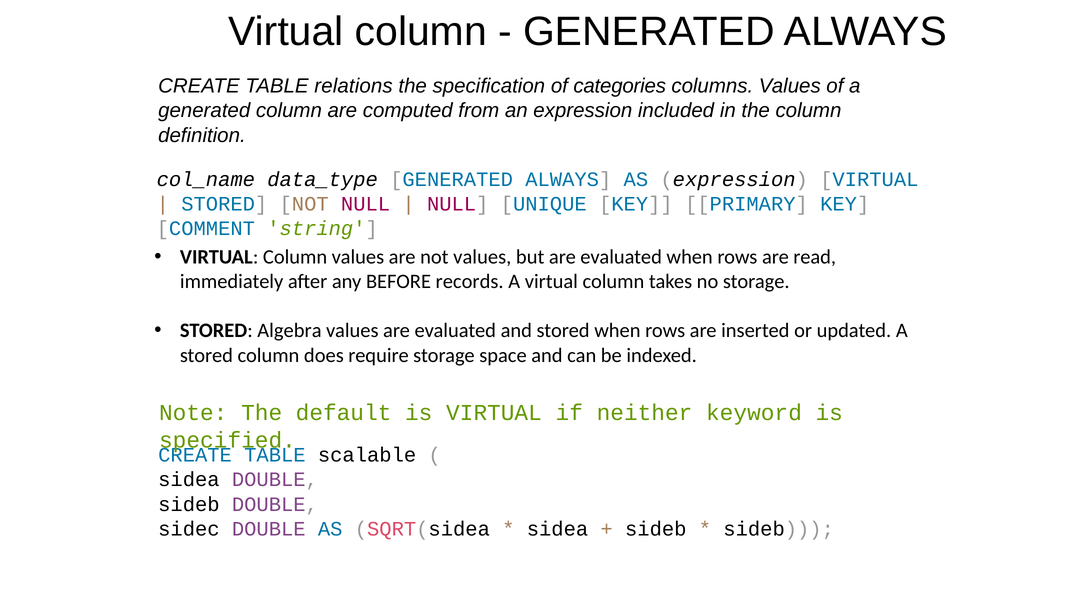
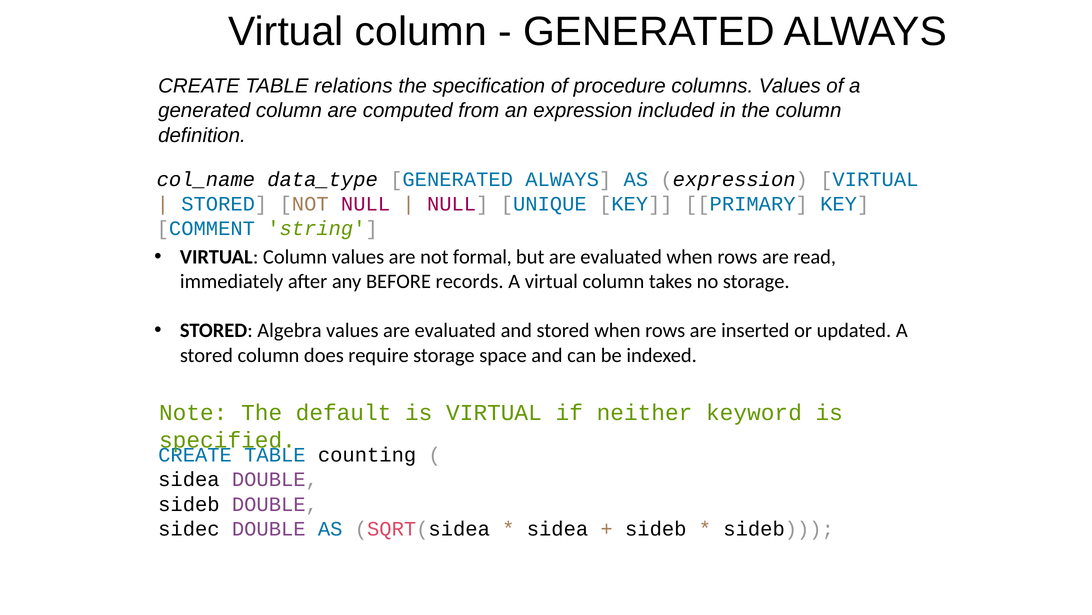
categories: categories -> procedure
not values: values -> formal
scalable: scalable -> counting
